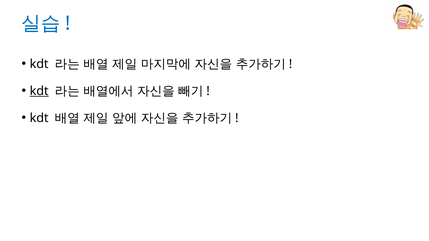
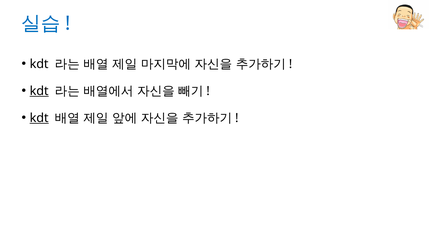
kdt at (39, 118) underline: none -> present
